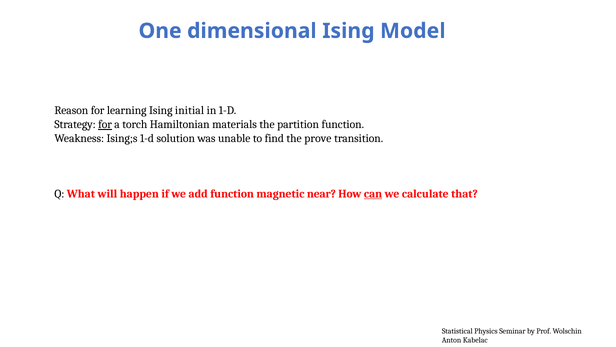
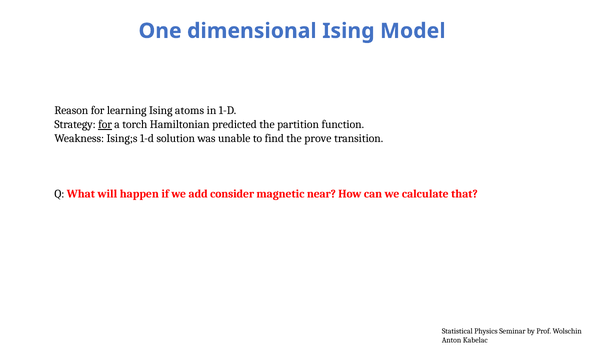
initial: initial -> atoms
materials: materials -> predicted
add function: function -> consider
can underline: present -> none
